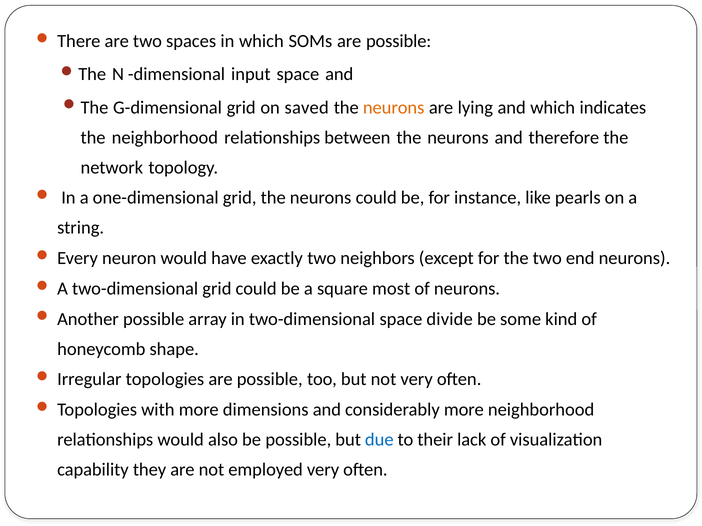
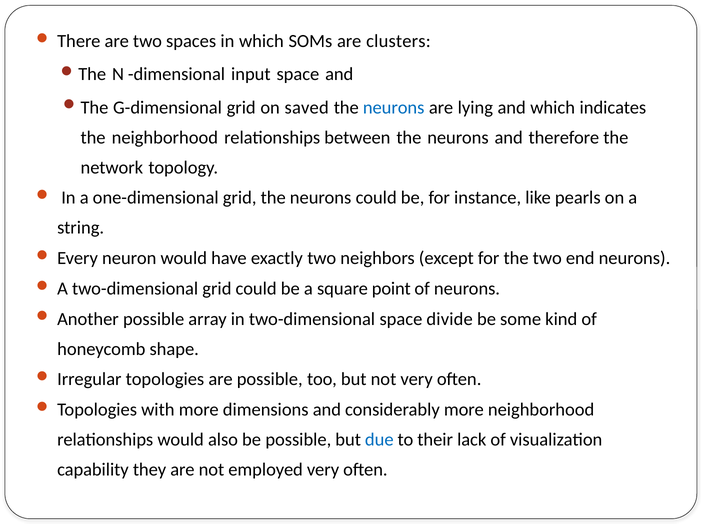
SOMs are possible: possible -> clusters
neurons at (394, 108) colour: orange -> blue
most: most -> point
